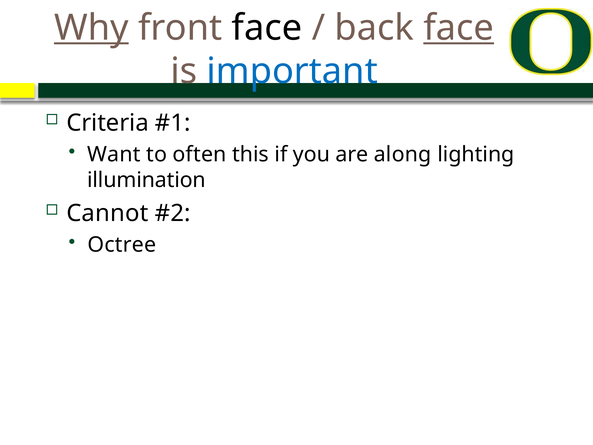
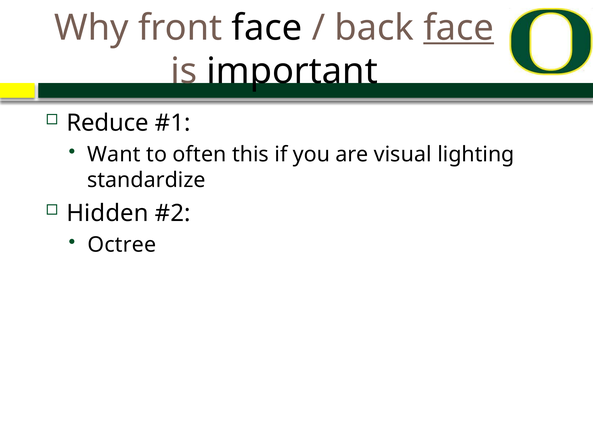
Why underline: present -> none
important colour: blue -> black
Criteria: Criteria -> Reduce
along: along -> visual
illumination: illumination -> standardize
Cannot: Cannot -> Hidden
